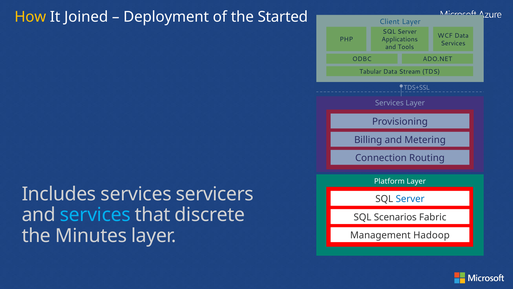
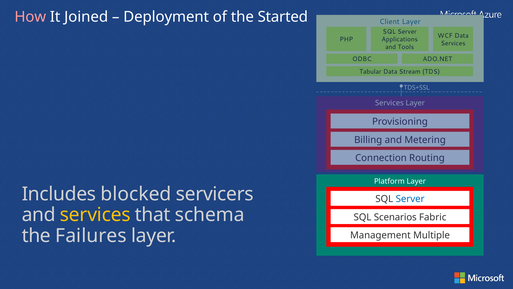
How colour: yellow -> pink
Includes services: services -> blocked
services at (95, 215) colour: light blue -> yellow
discrete: discrete -> schema
Minutes: Minutes -> Failures
Hadoop: Hadoop -> Multiple
